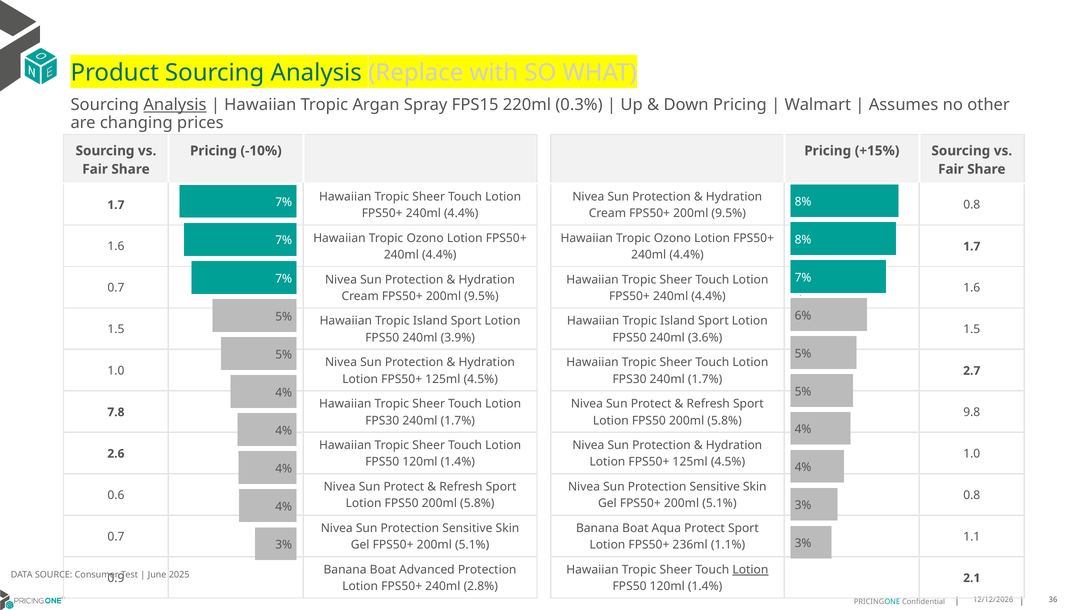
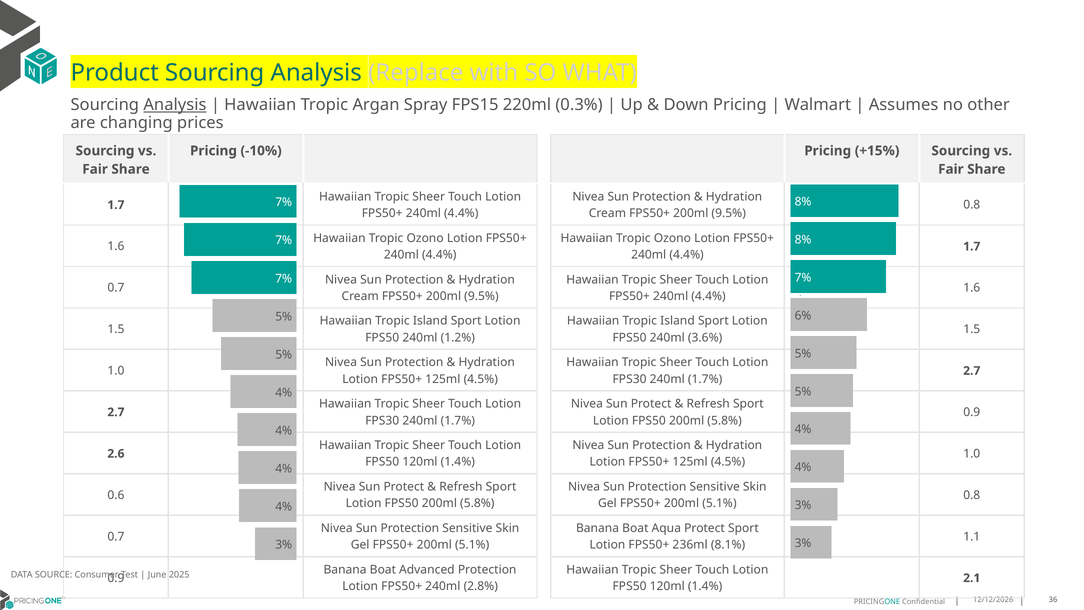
3.9%: 3.9% -> 1.2%
9.8 at (972, 412): 9.8 -> 0.9
7.8 at (116, 412): 7.8 -> 2.7
1.1%: 1.1% -> 8.1%
Lotion at (750, 570) underline: present -> none
